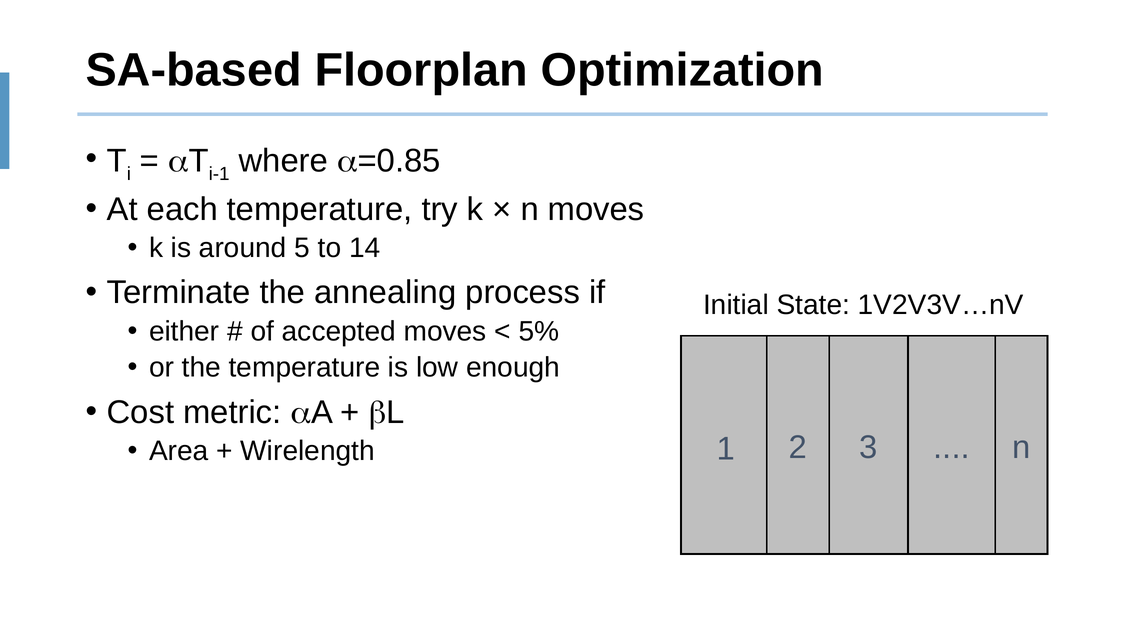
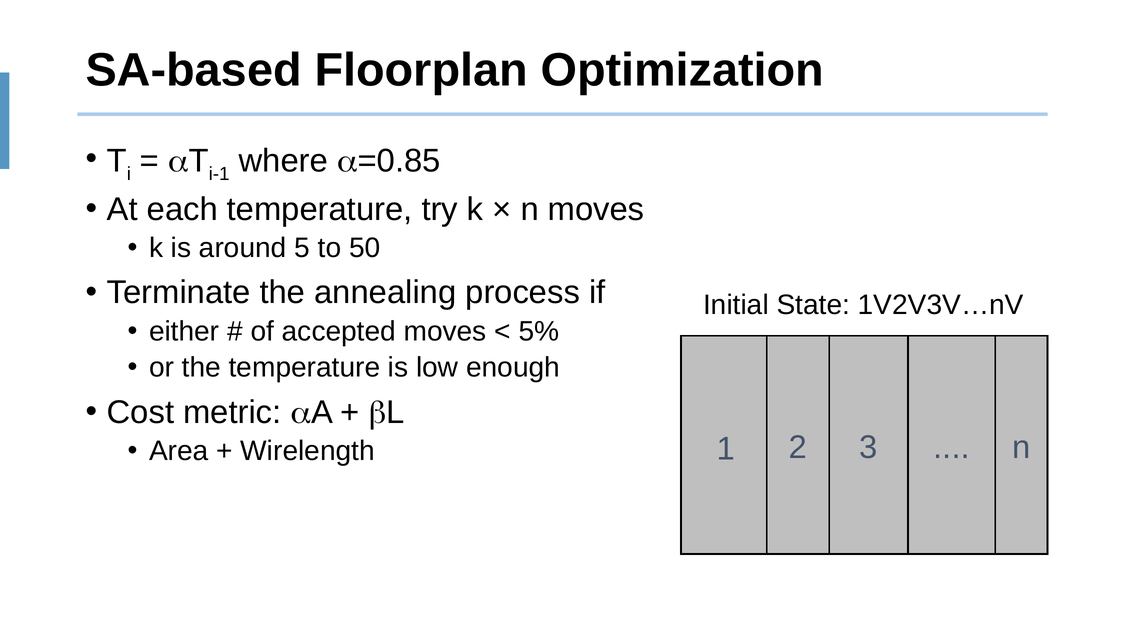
14: 14 -> 50
